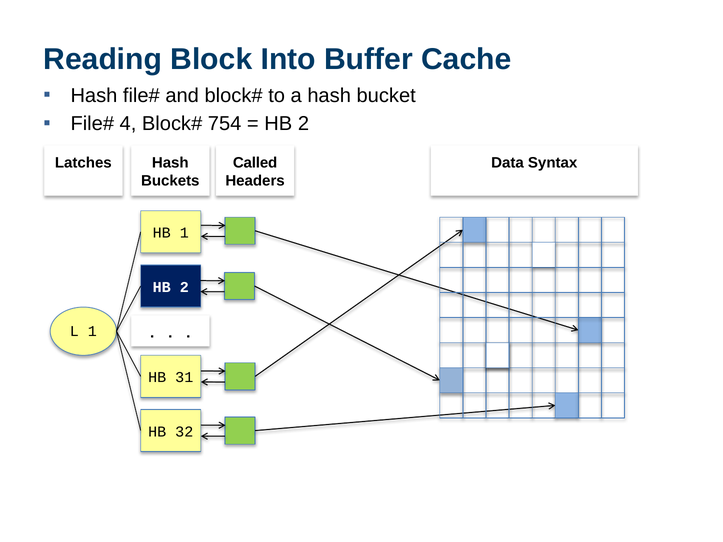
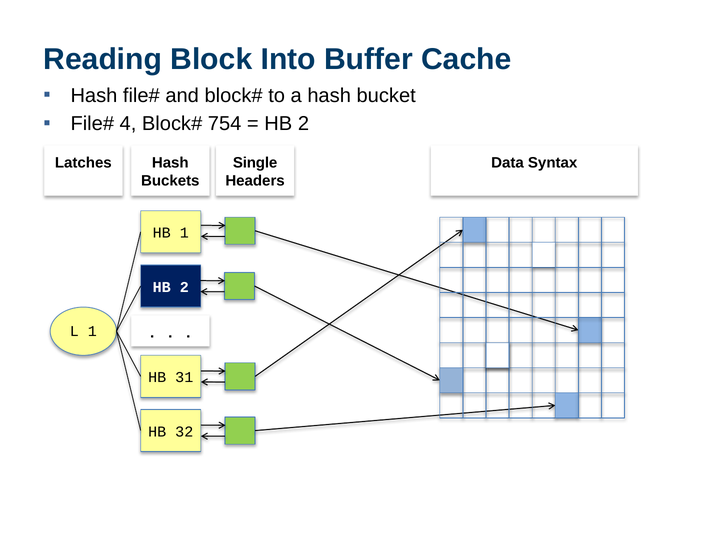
Called: Called -> Single
